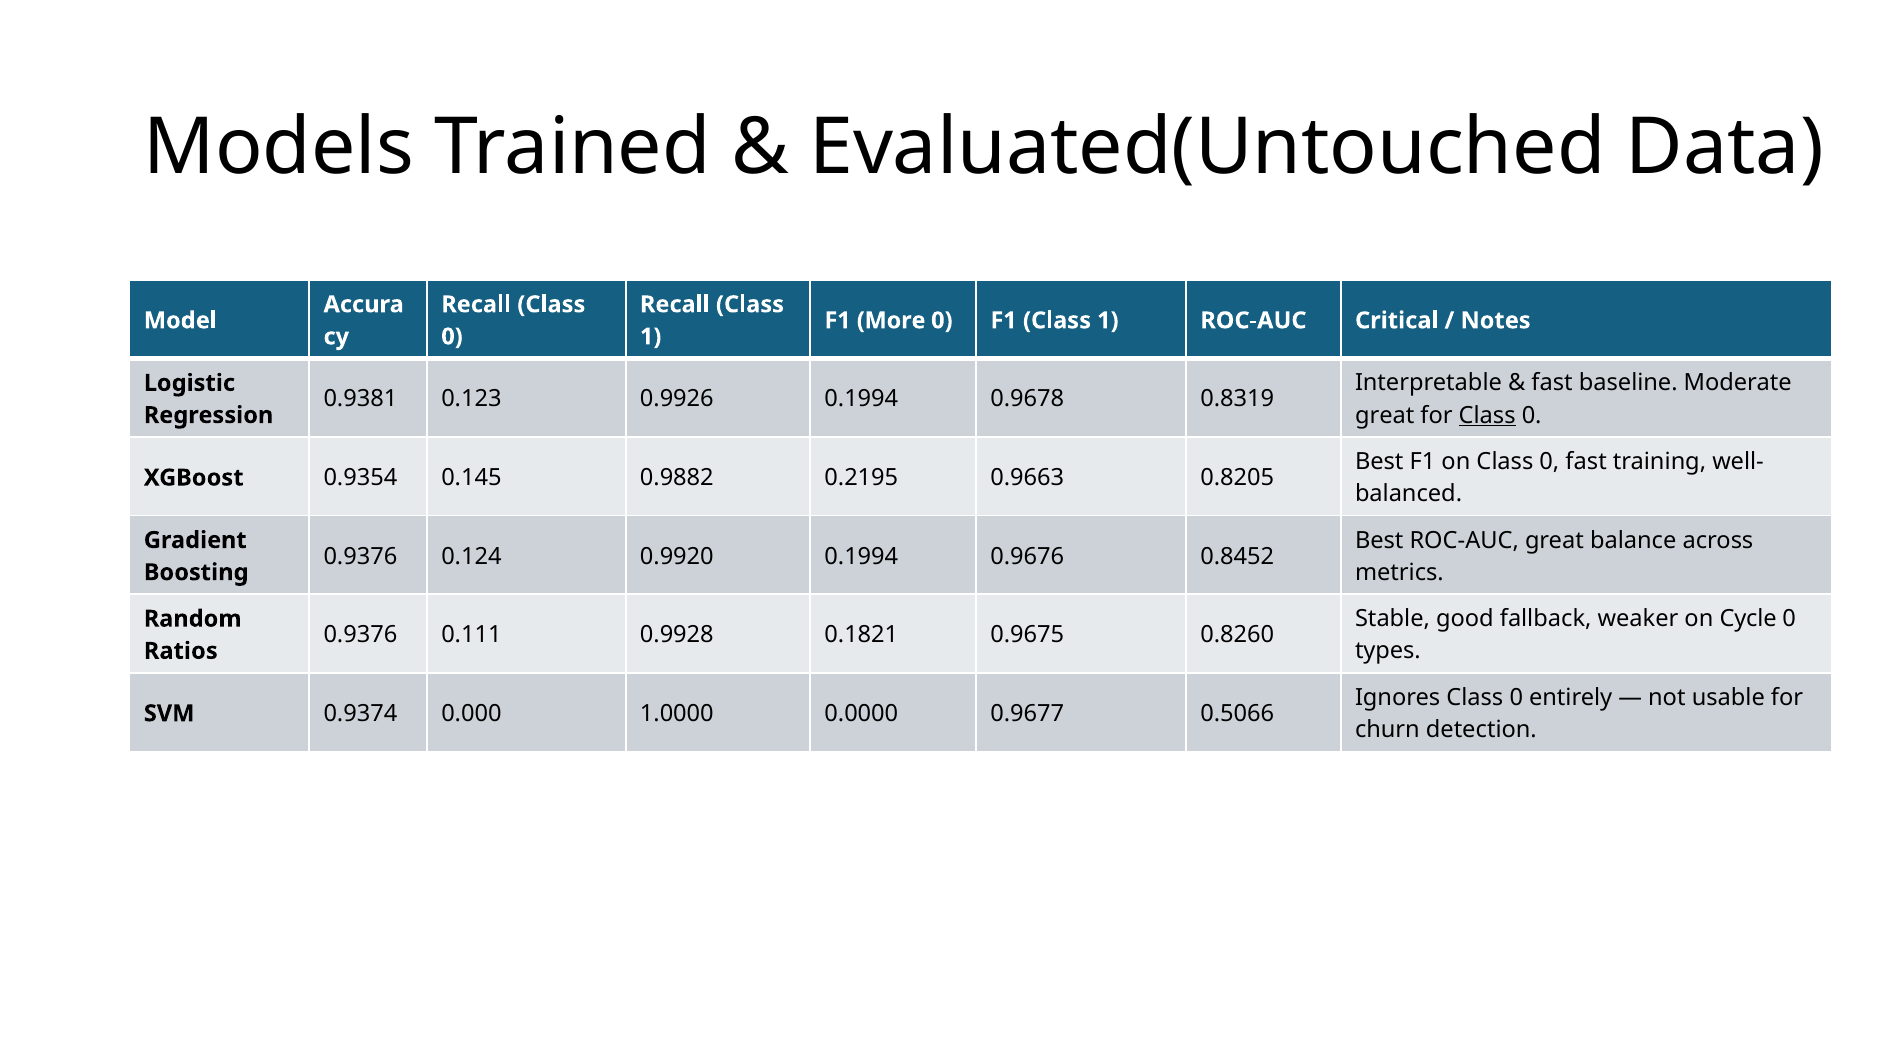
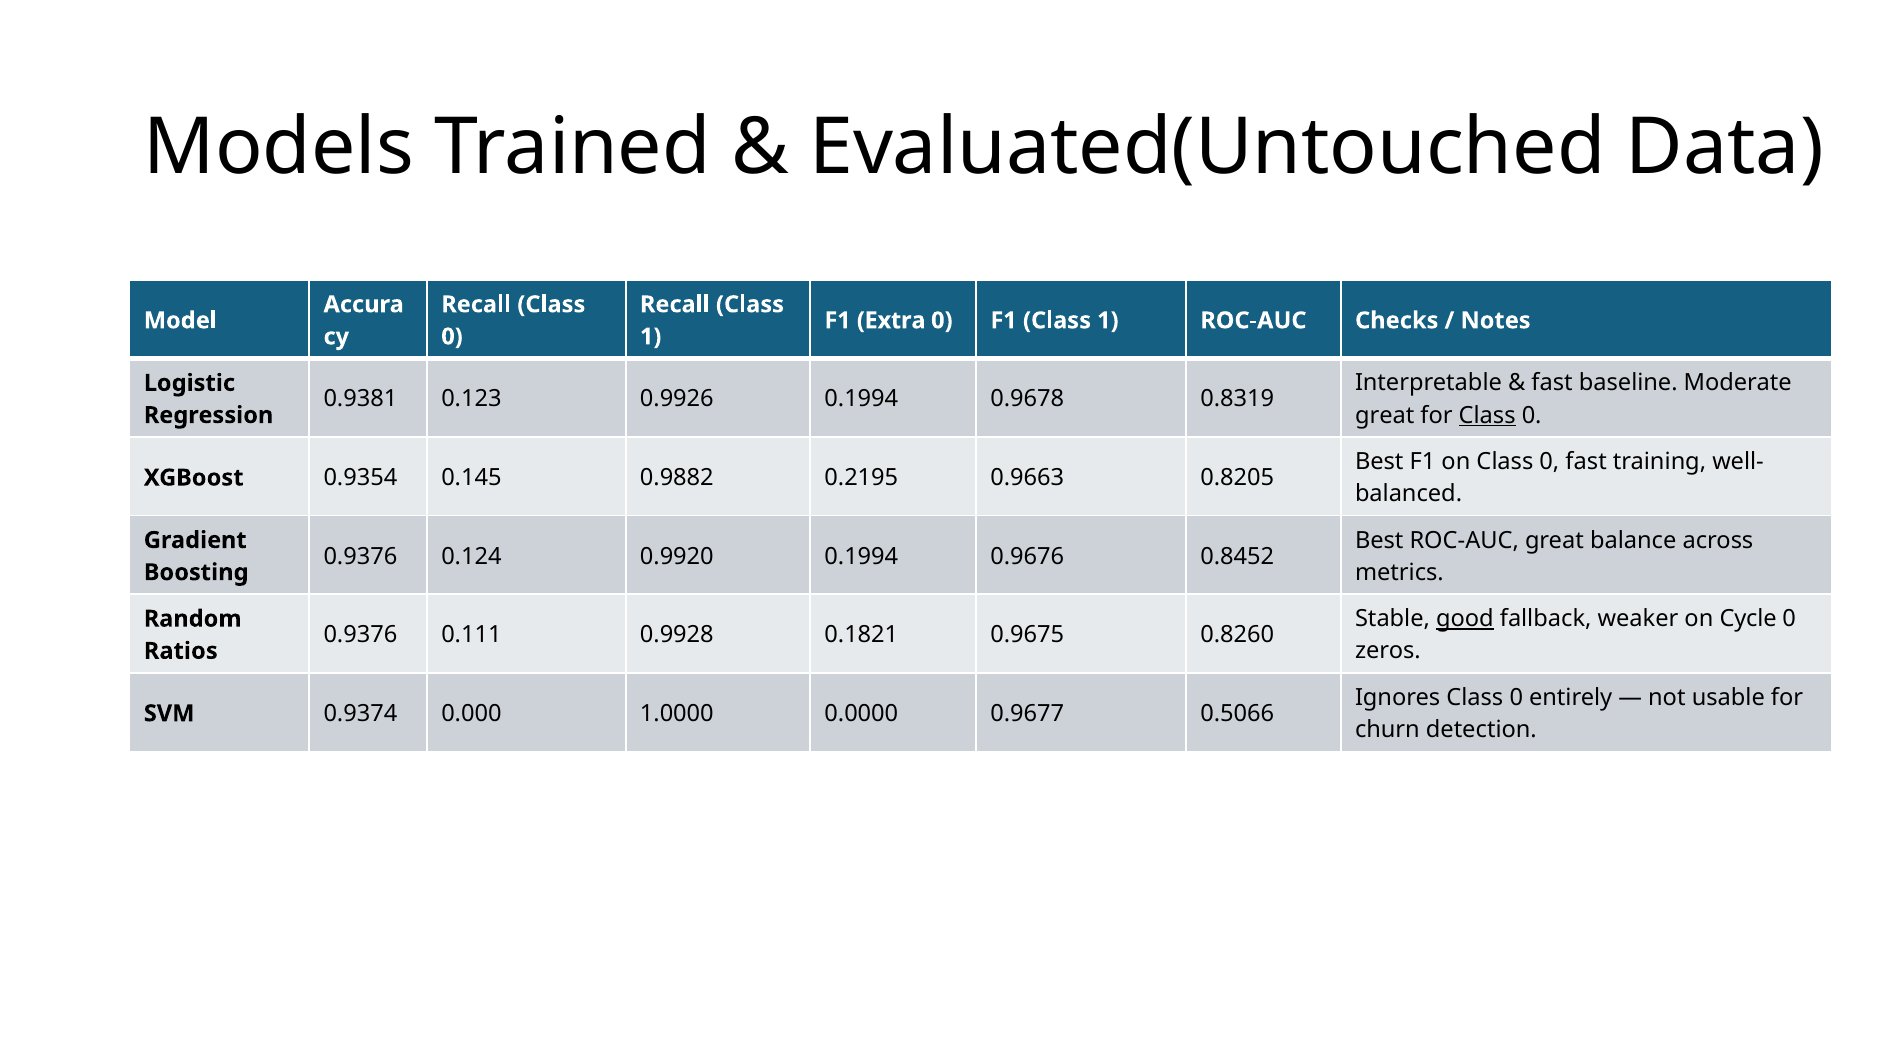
More: More -> Extra
Critical: Critical -> Checks
good underline: none -> present
types: types -> zeros
